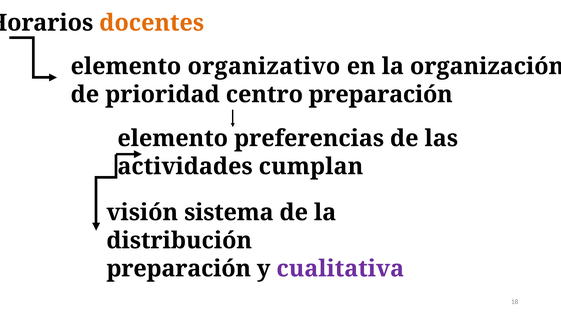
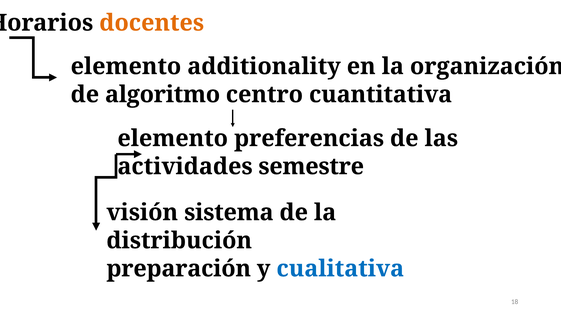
organizativo: organizativo -> additionality
prioridad: prioridad -> algoritmo
centro preparación: preparación -> cuantitativa
cumplan: cumplan -> semestre
cualitativa colour: purple -> blue
